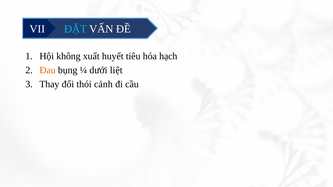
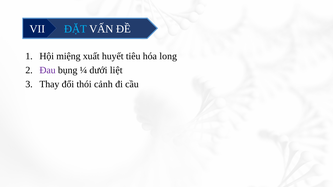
không: không -> miệng
hạch: hạch -> long
Đau colour: orange -> purple
